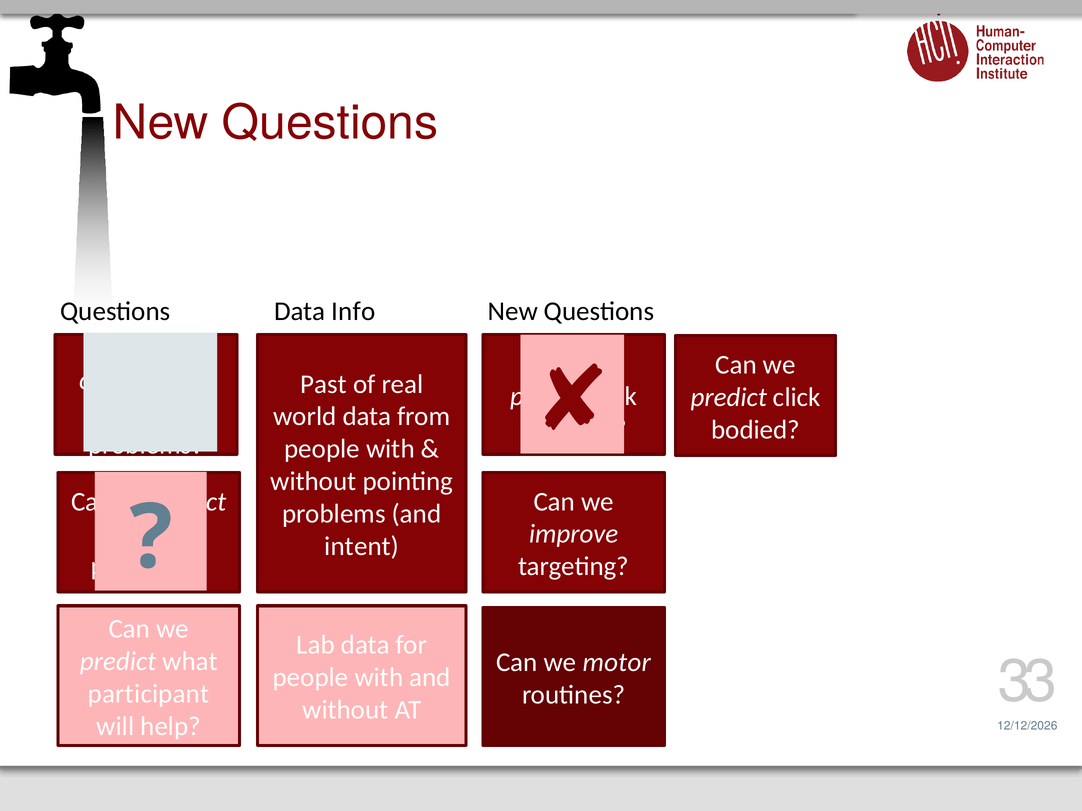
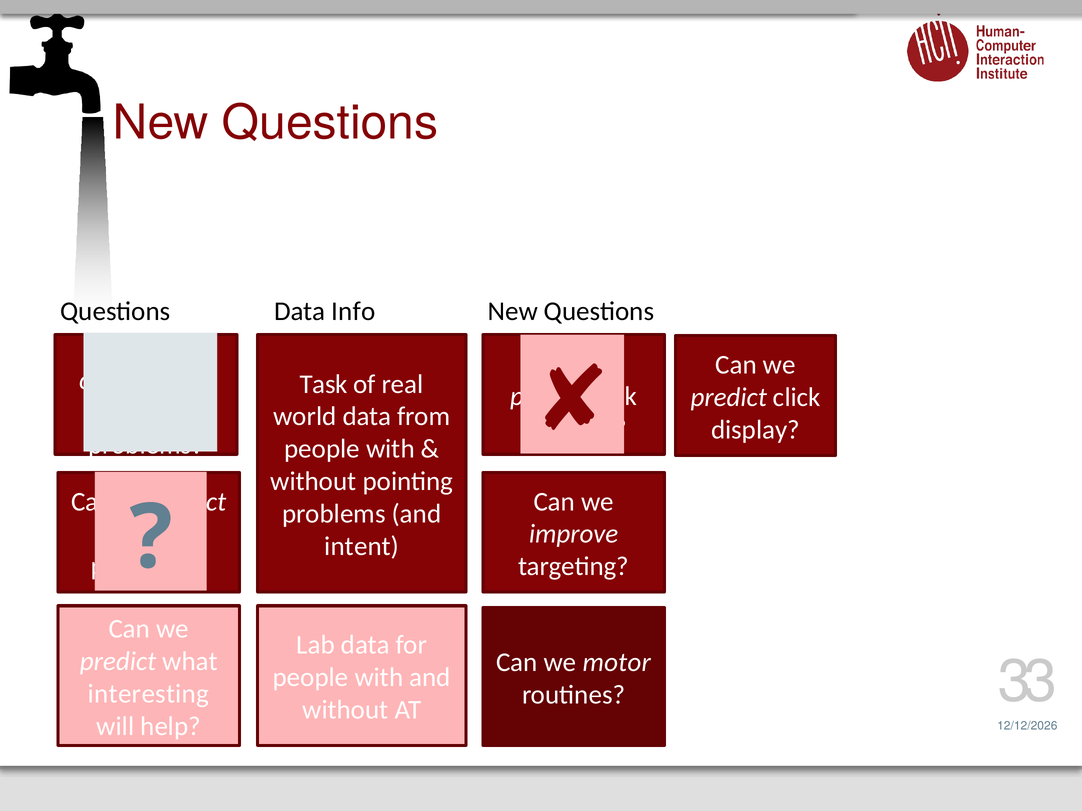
Past at (323, 384): Past -> Task
bodied: bodied -> display
participant: participant -> interesting
